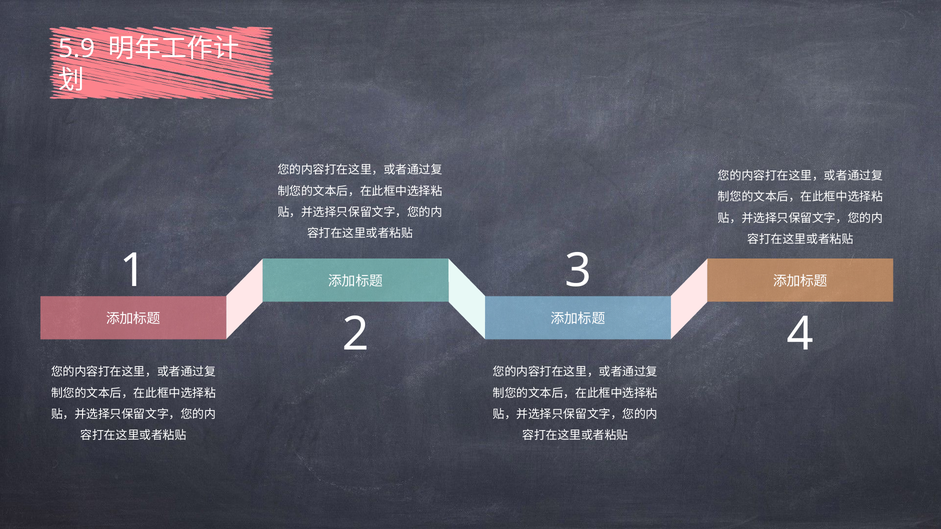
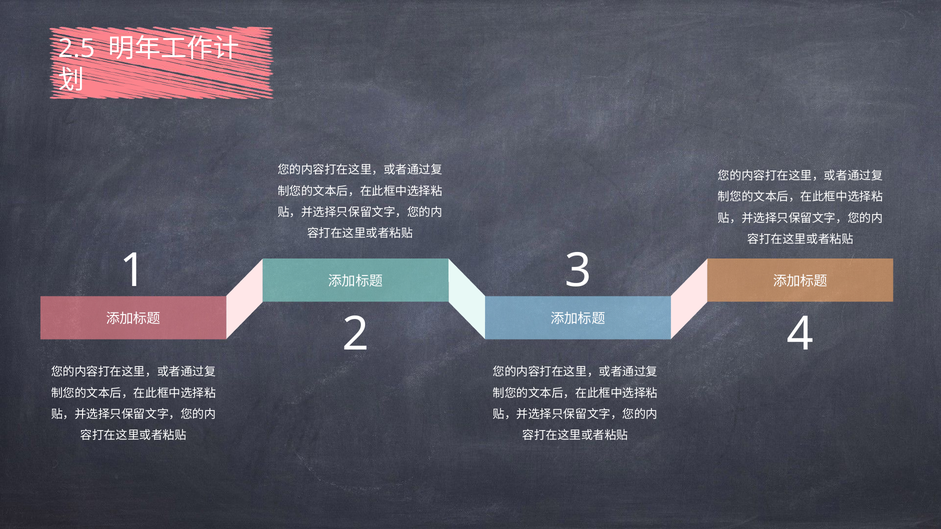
5.9: 5.9 -> 2.5
